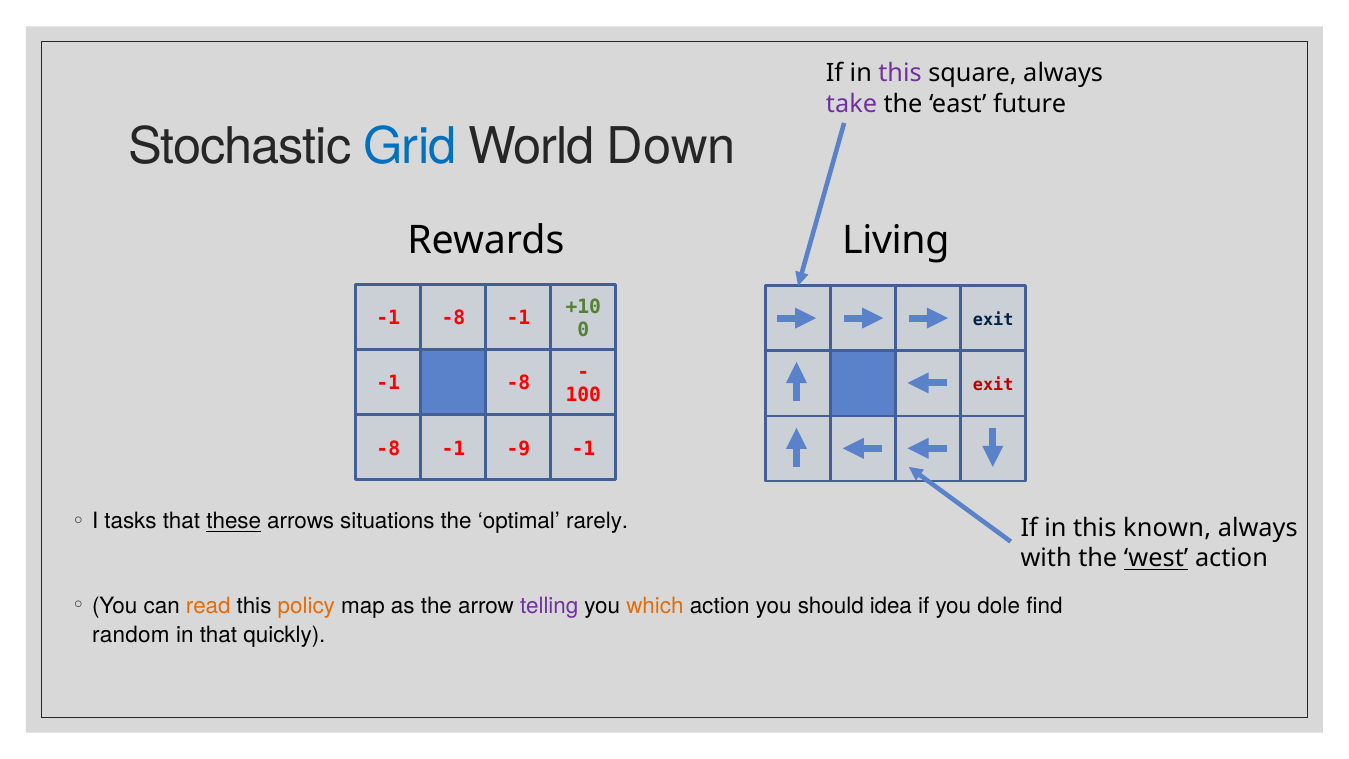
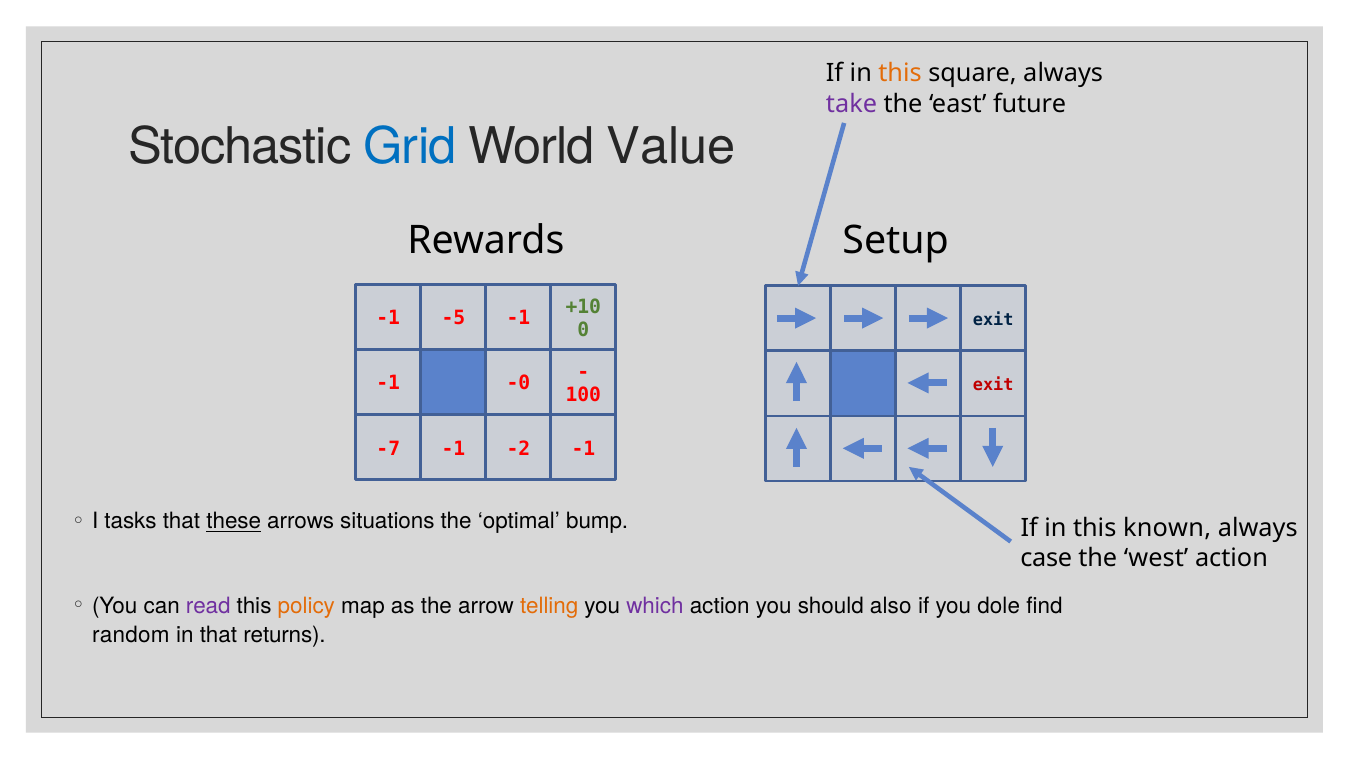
this at (900, 73) colour: purple -> orange
Down: Down -> Value
Living: Living -> Setup
-8 at (453, 318): -8 -> -5
-8 at (518, 383): -8 -> -0
-8 at (388, 448): -8 -> -7
-9: -9 -> -2
rarely: rarely -> bump
with: with -> case
west underline: present -> none
read colour: orange -> purple
telling colour: purple -> orange
which colour: orange -> purple
idea: idea -> also
quickly: quickly -> returns
